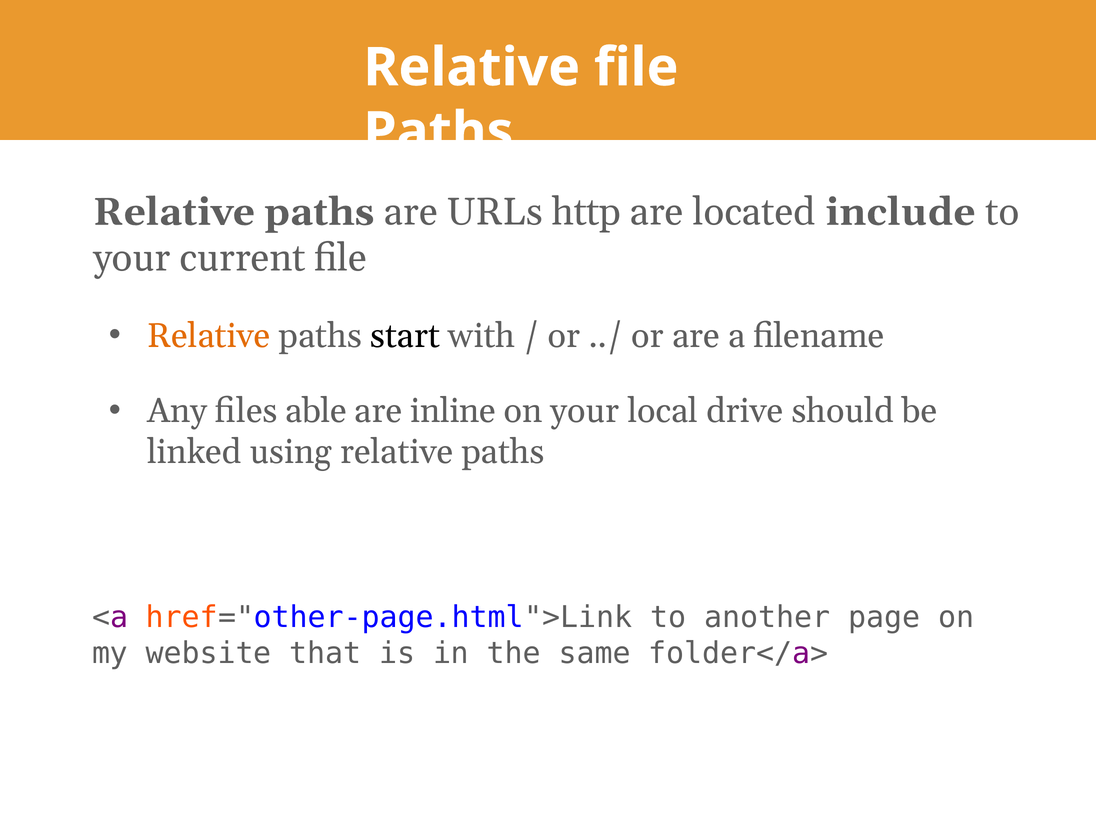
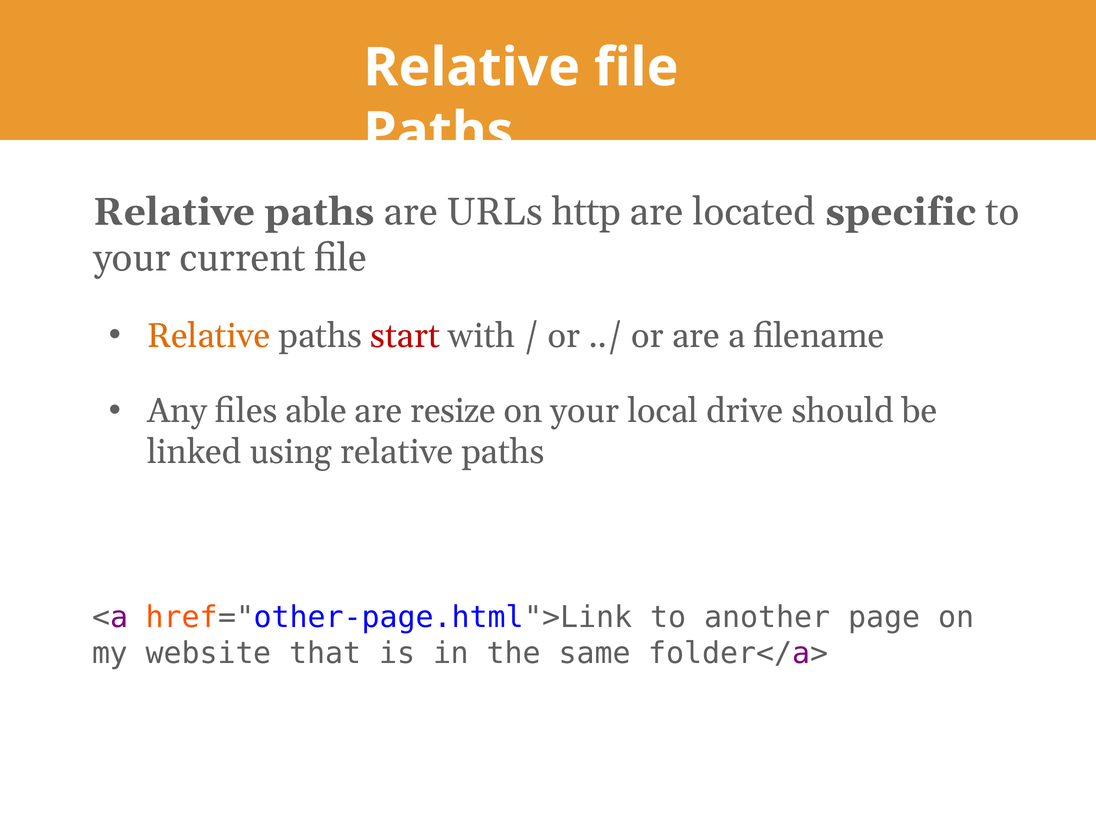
include: include -> specific
start colour: black -> red
inline: inline -> resize
